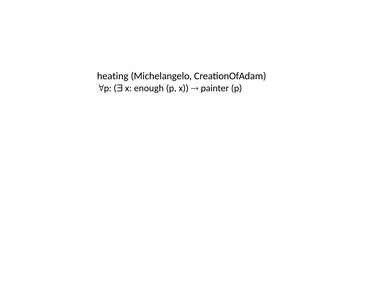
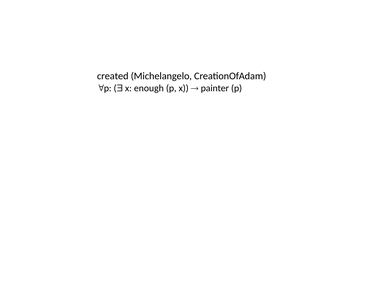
heating: heating -> created
